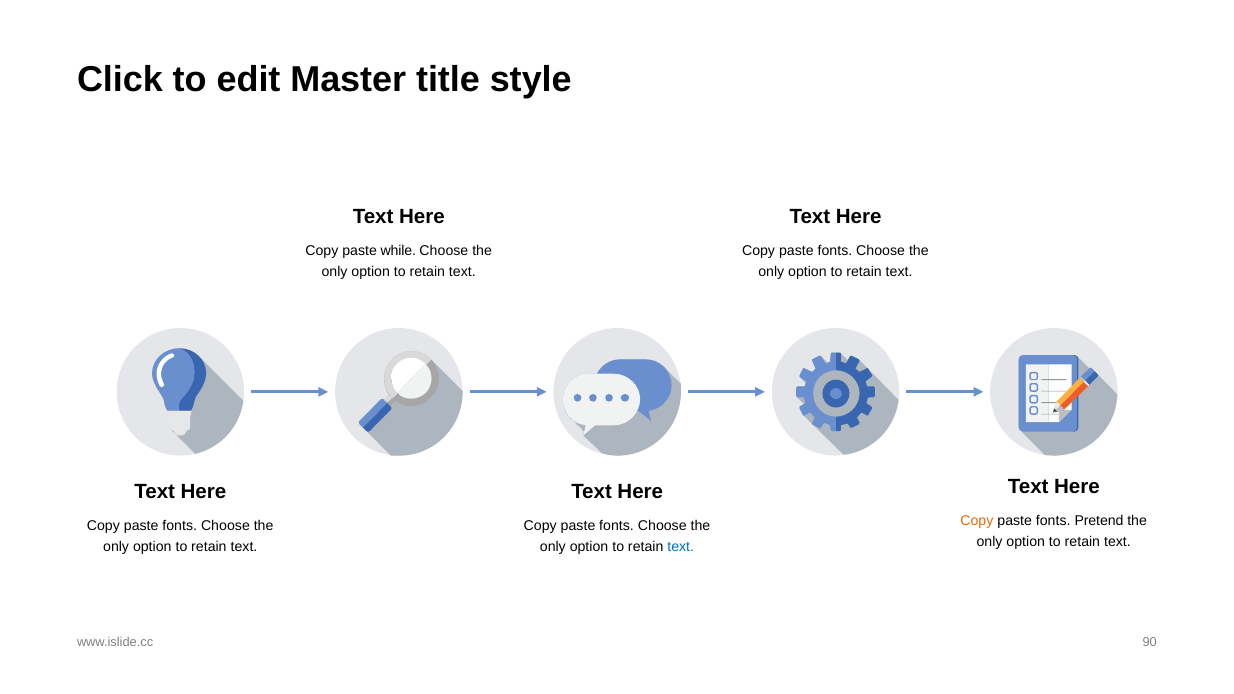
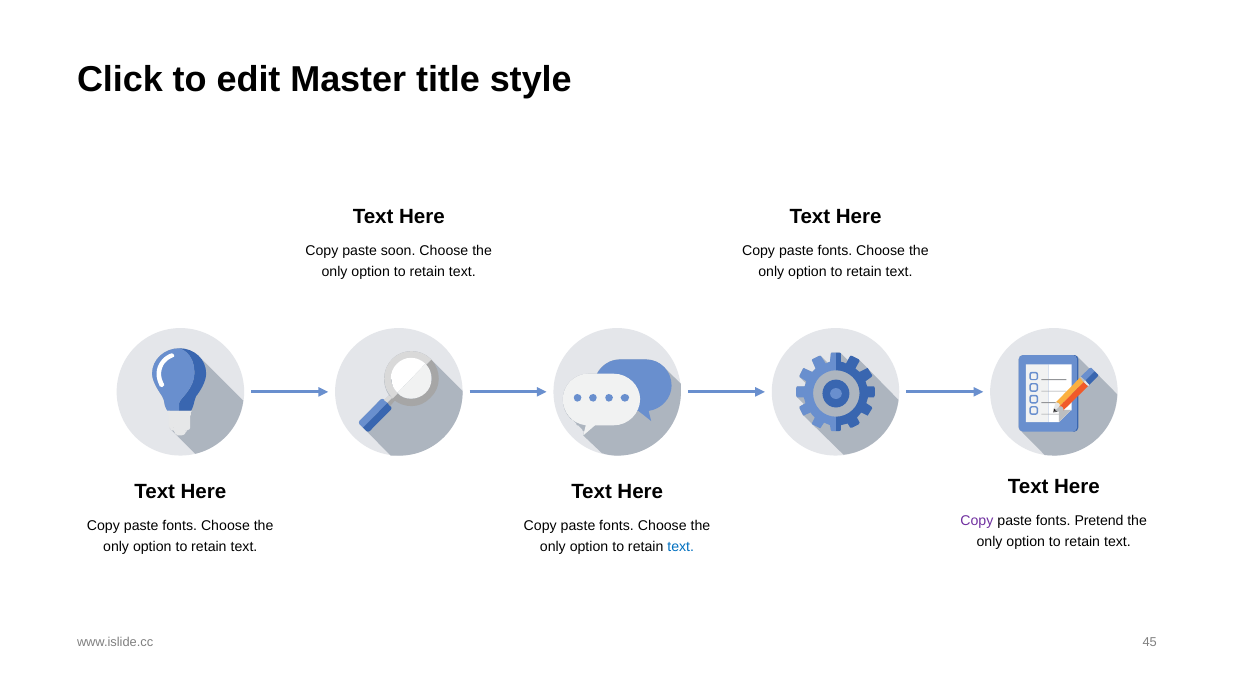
while: while -> soon
Copy at (977, 521) colour: orange -> purple
90: 90 -> 45
